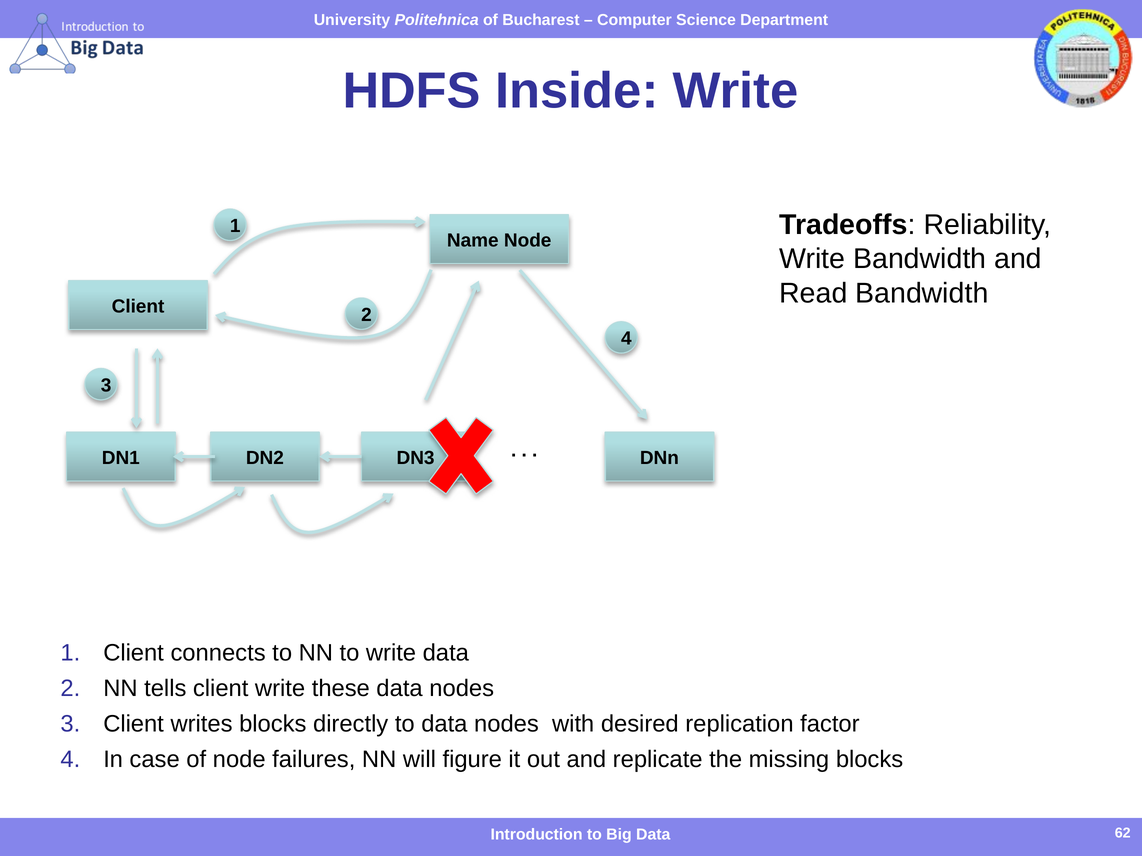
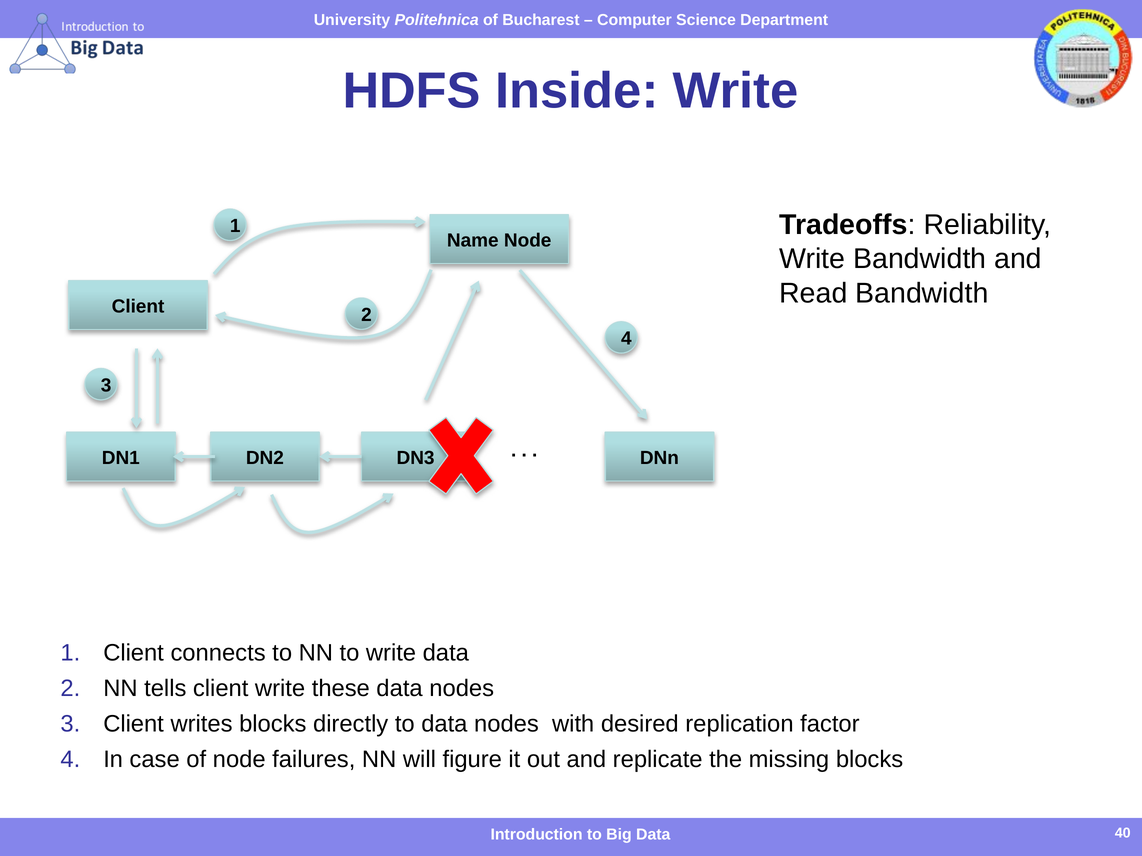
62: 62 -> 40
